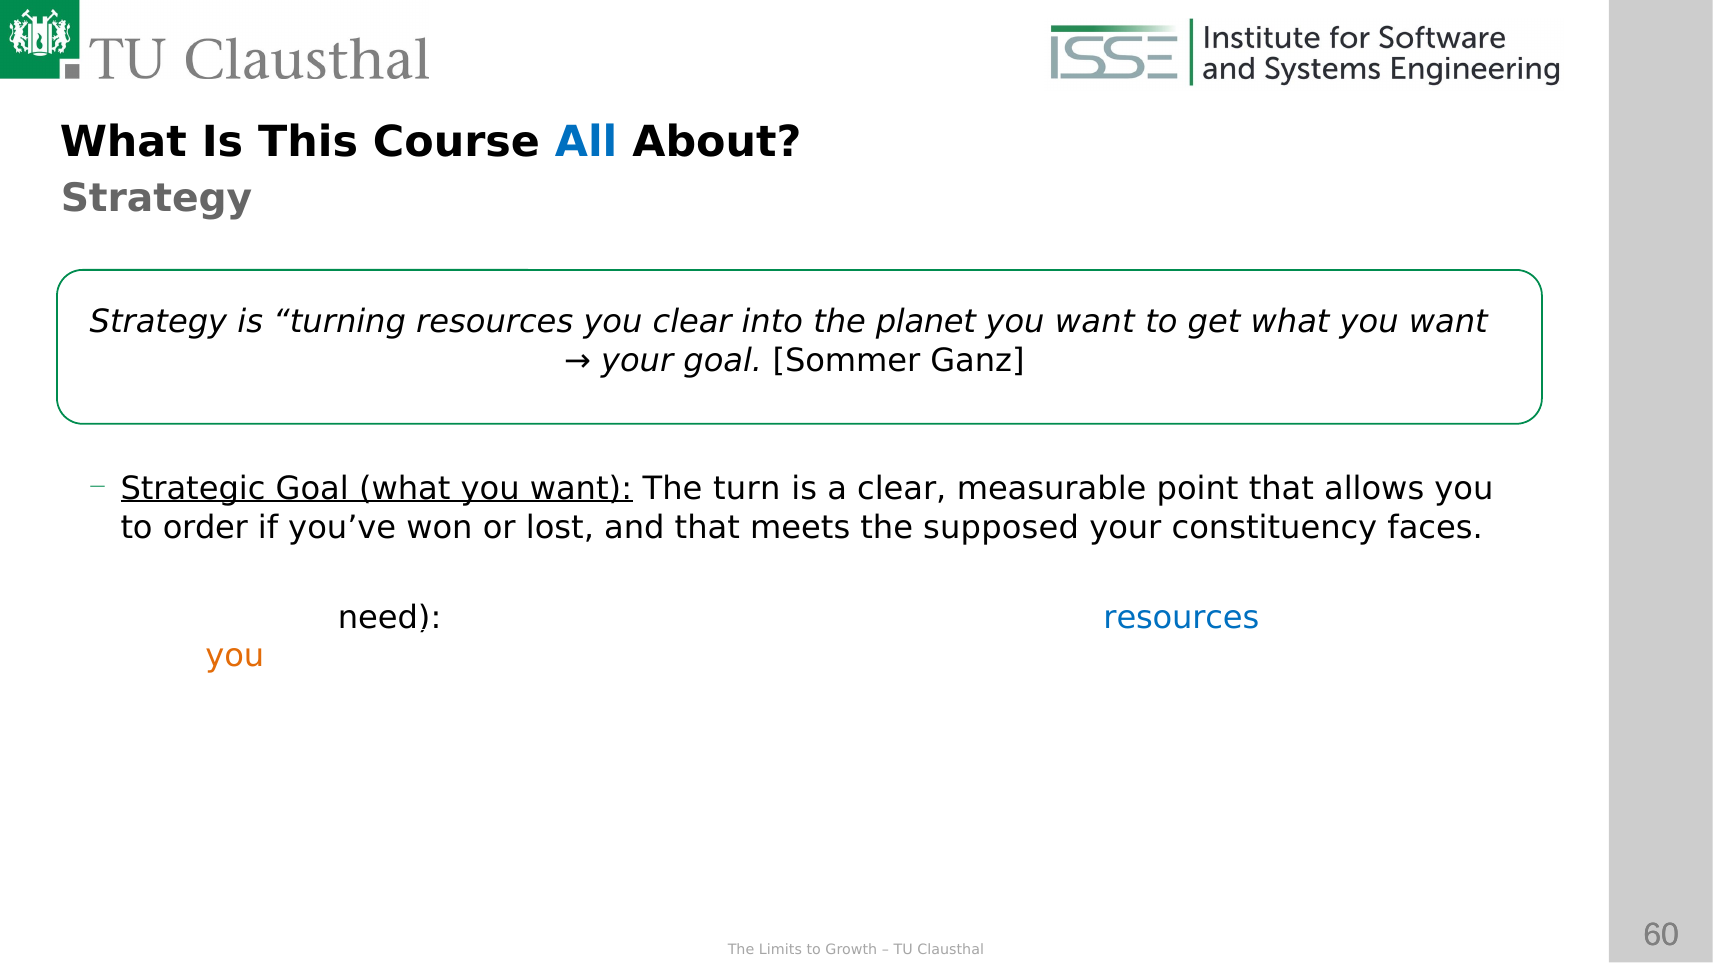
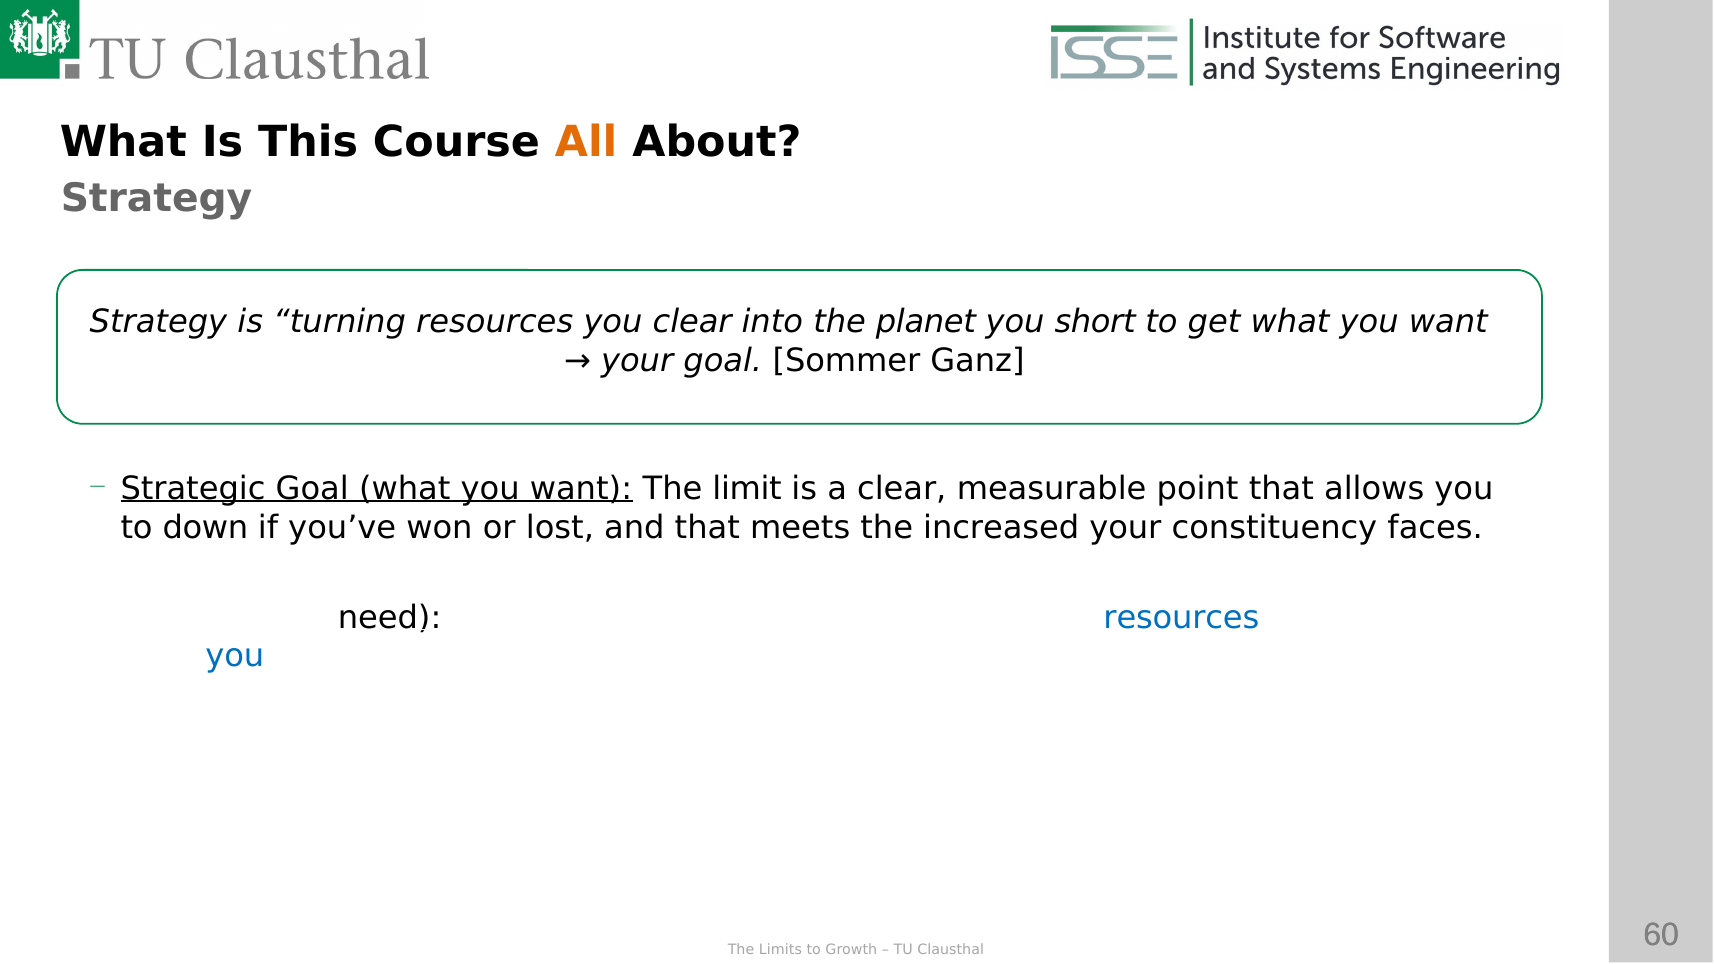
All colour: blue -> orange
want at (1095, 322): want -> short
The turn: turn -> limit
order: order -> down
supposed: supposed -> increased
you at (235, 656) colour: orange -> blue
